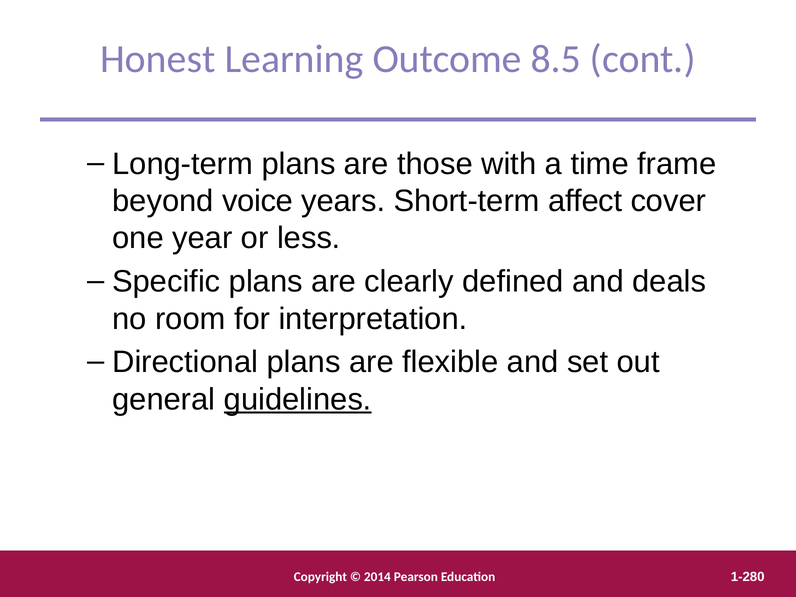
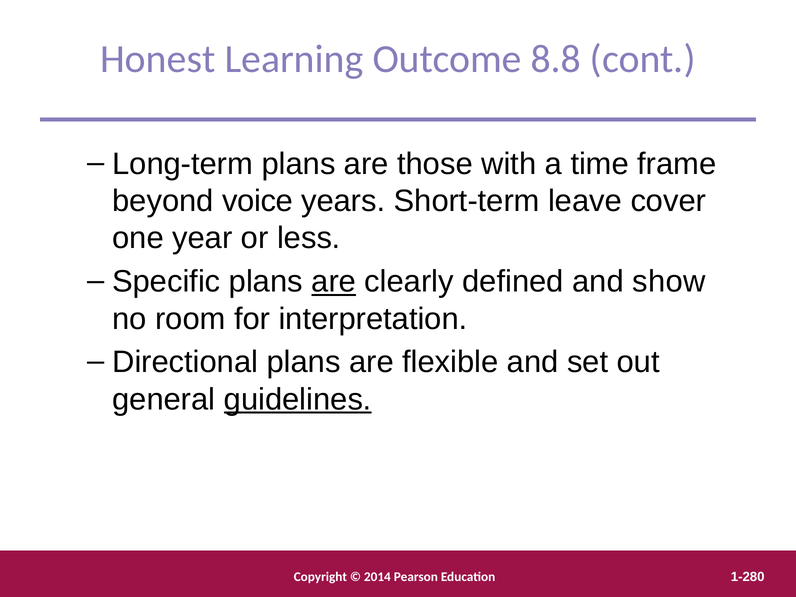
8.5: 8.5 -> 8.8
affect: affect -> leave
are at (334, 282) underline: none -> present
deals: deals -> show
